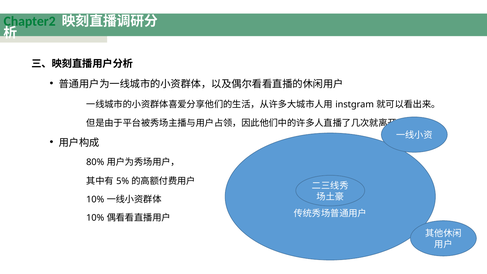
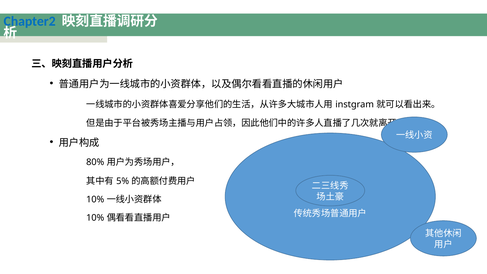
Chapter2 colour: green -> blue
